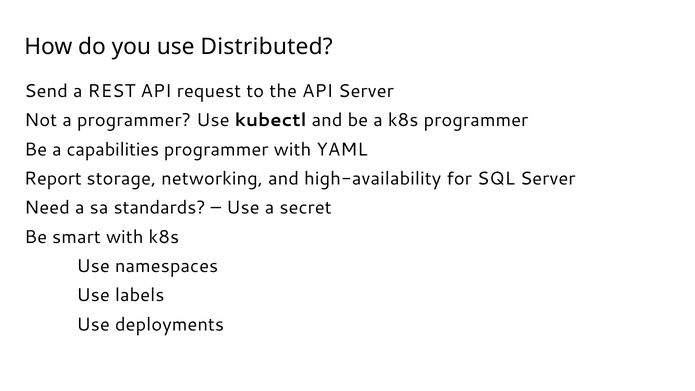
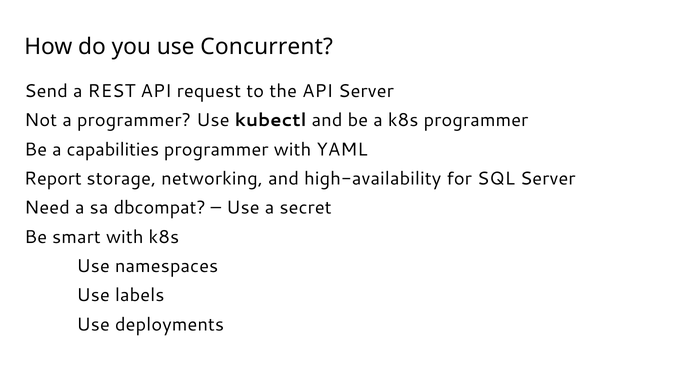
Distributed: Distributed -> Concurrent
standards: standards -> dbcompat
